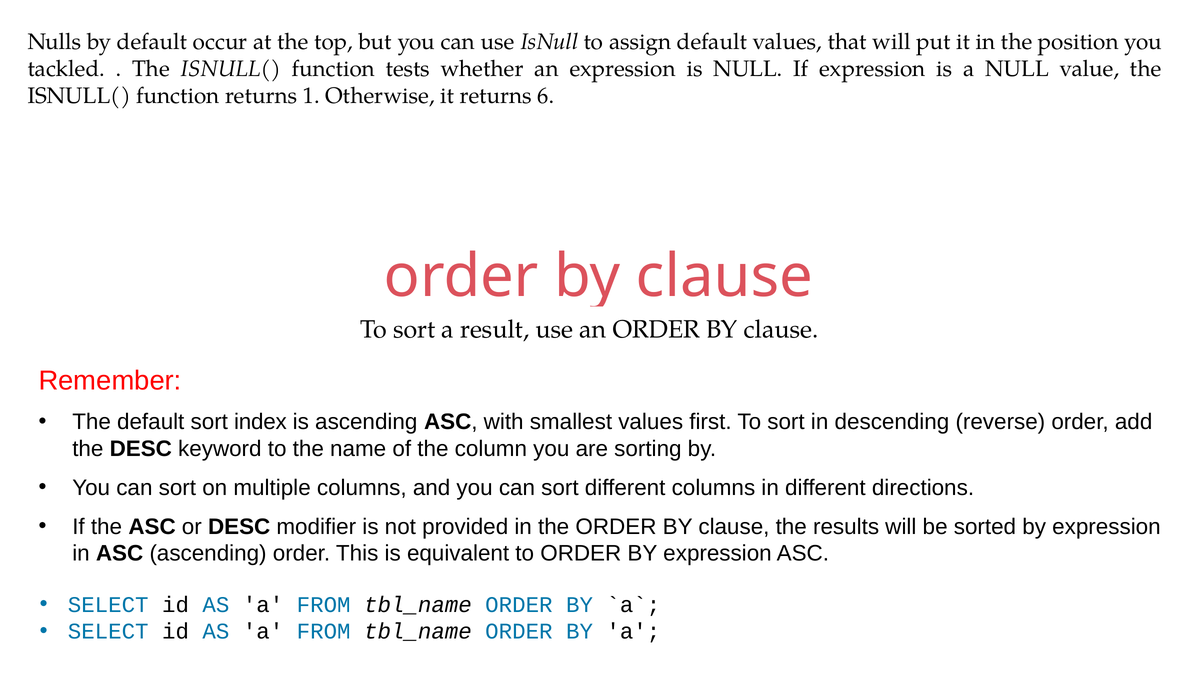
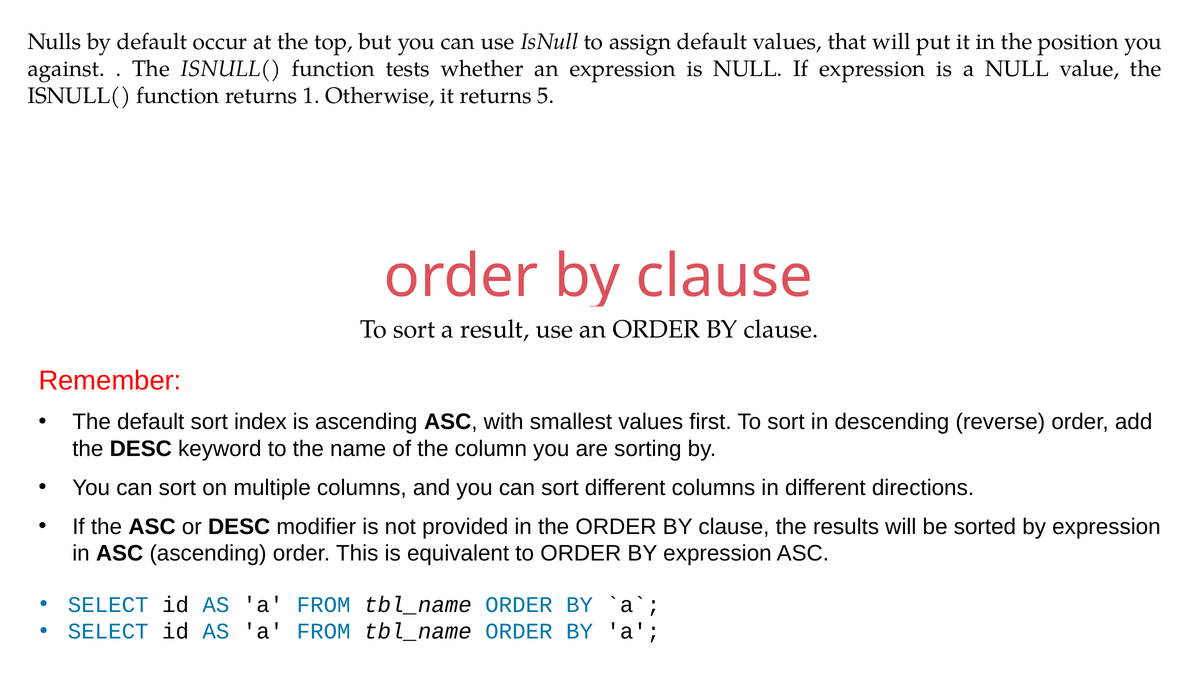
tackled: tackled -> against
6: 6 -> 5
